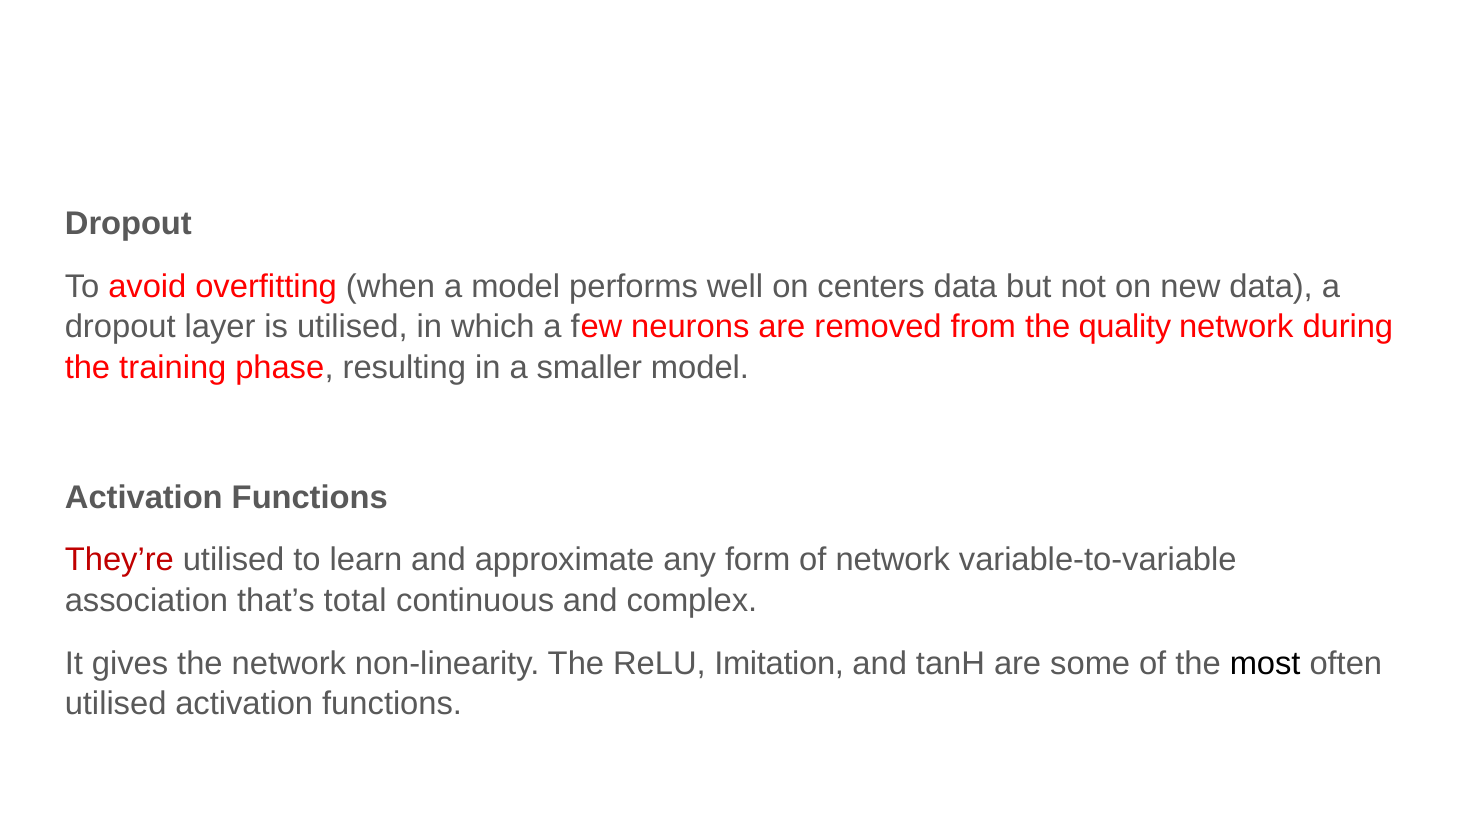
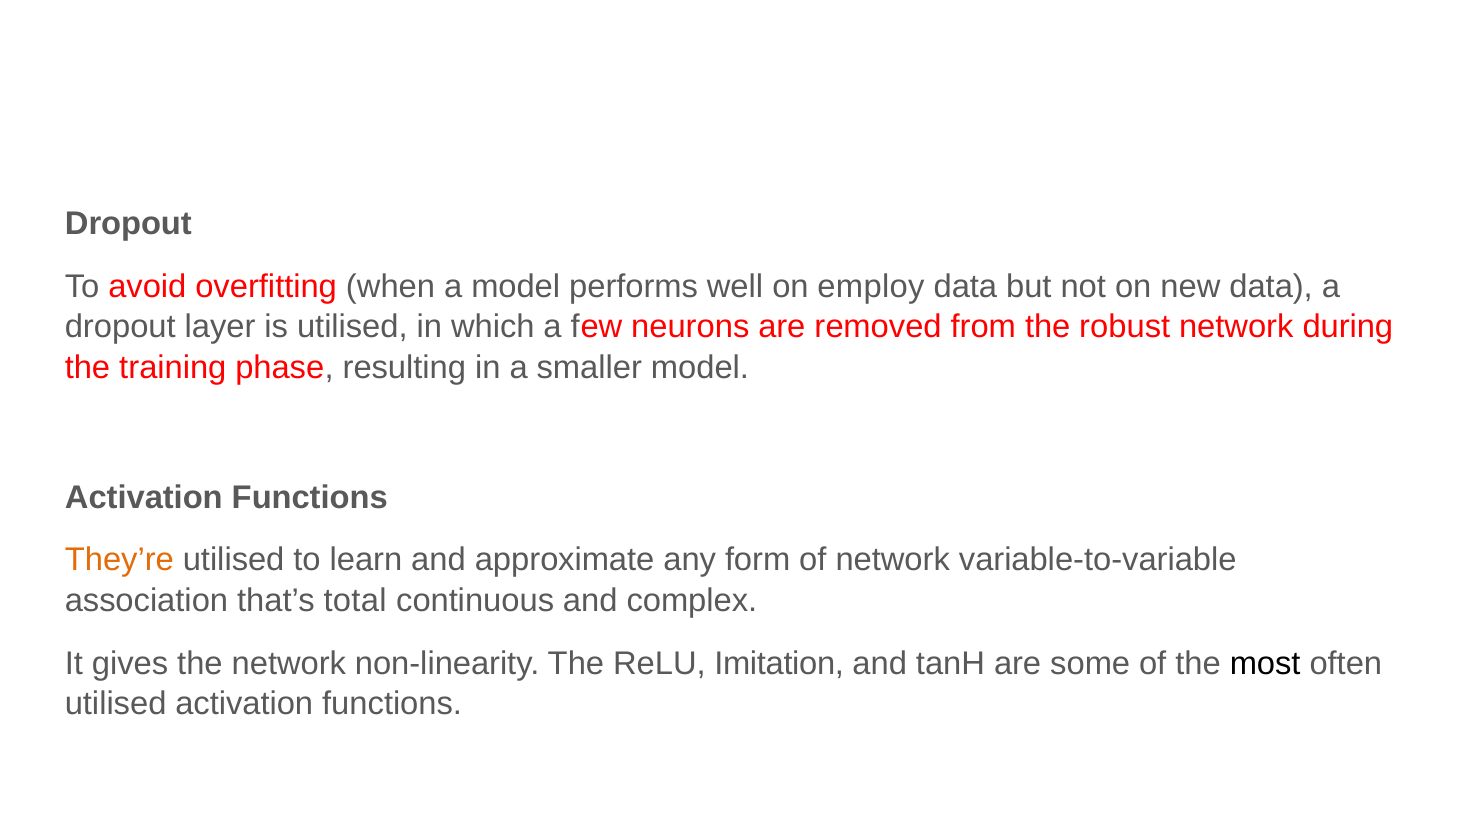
centers: centers -> employ
quality: quality -> robust
They’re colour: red -> orange
